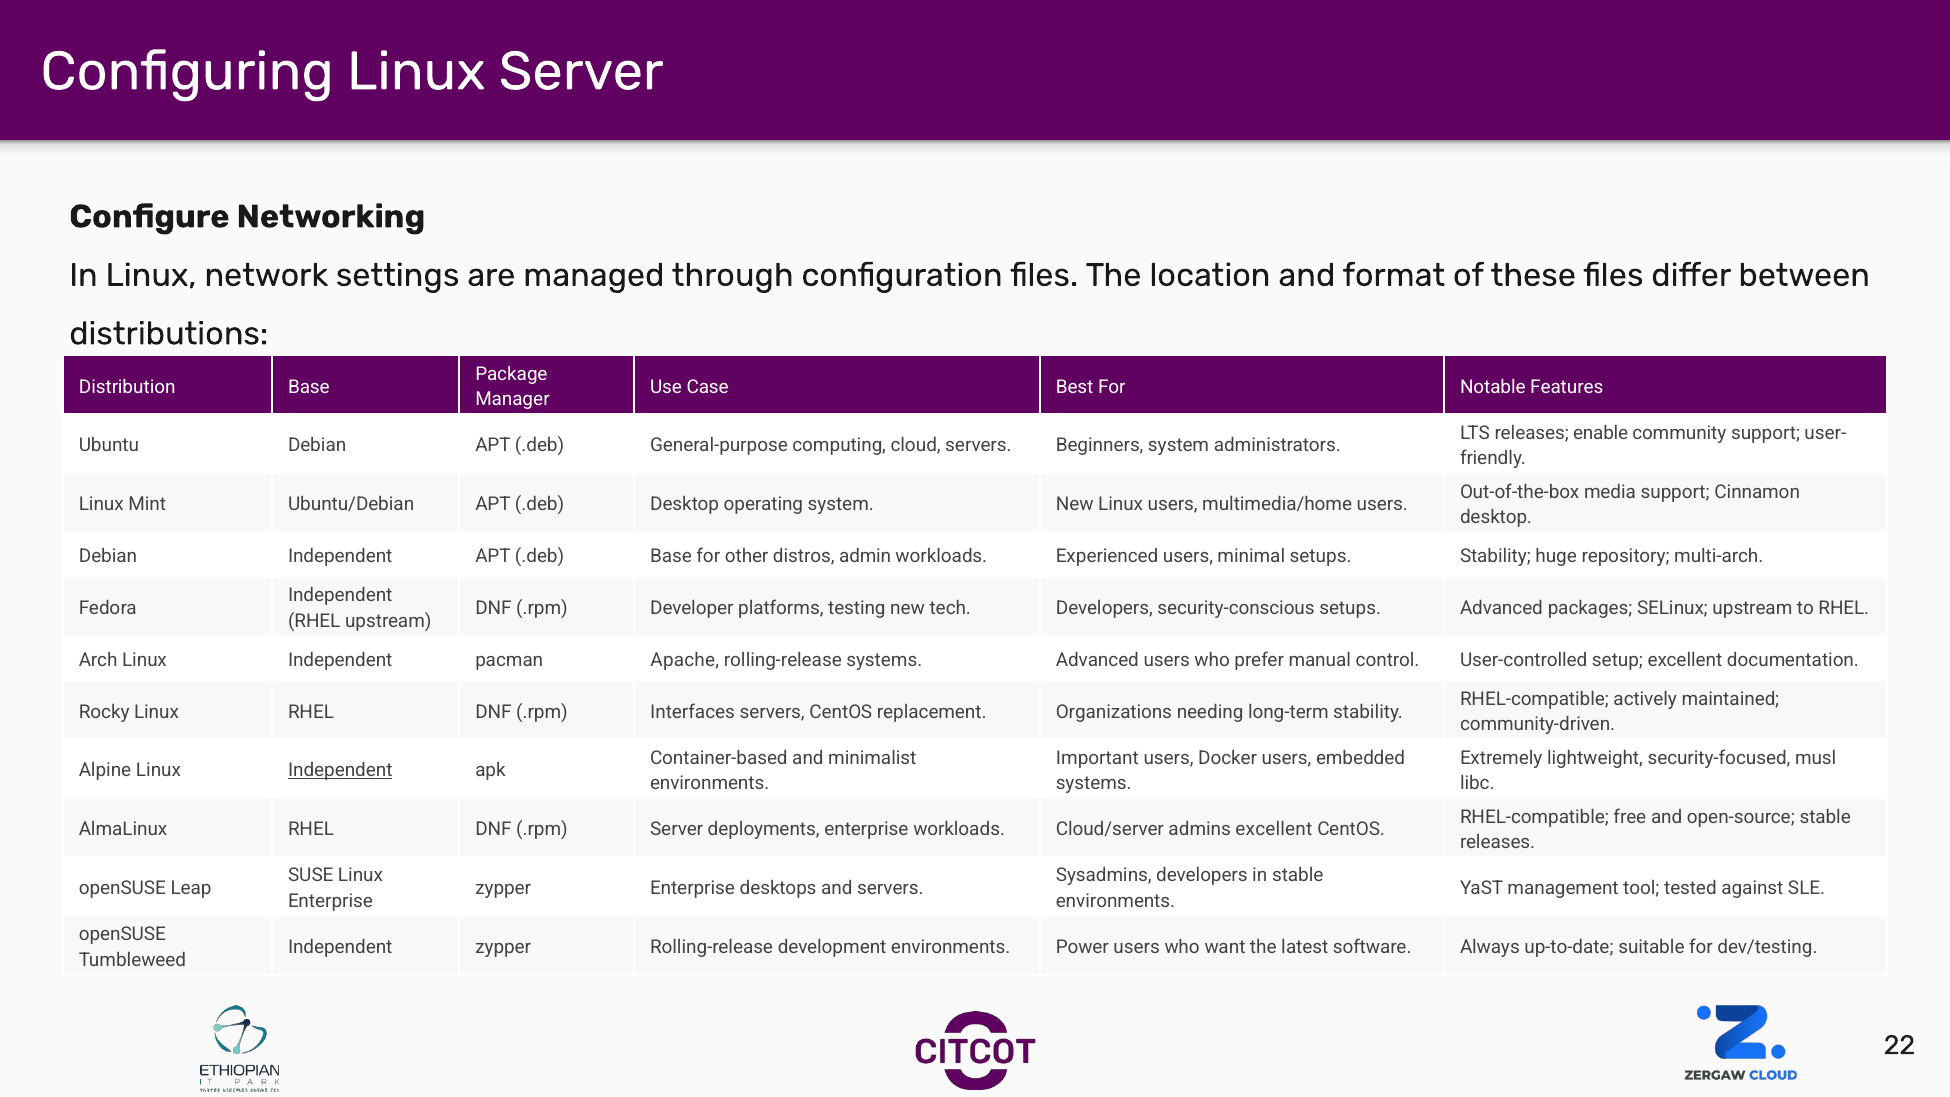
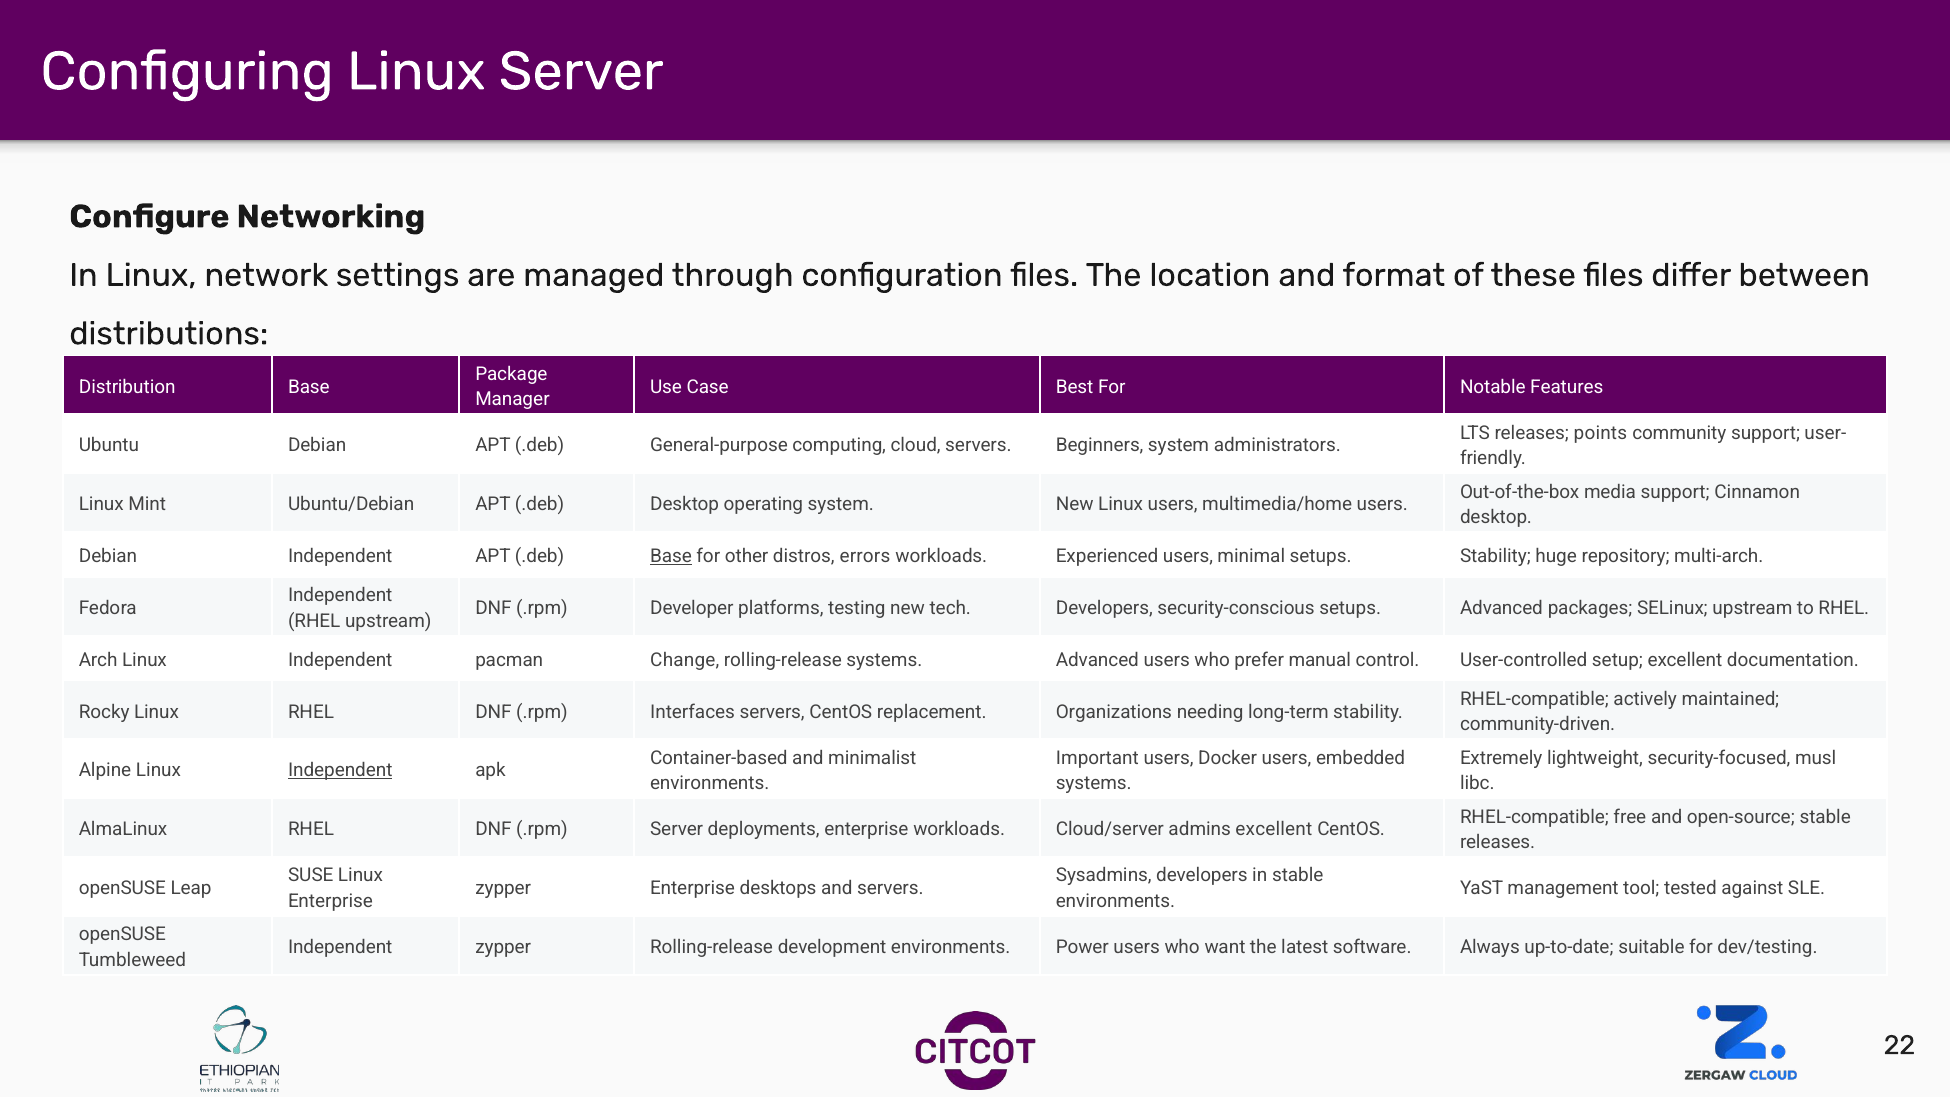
enable: enable -> points
Base at (671, 556) underline: none -> present
admin: admin -> errors
Apache: Apache -> Change
